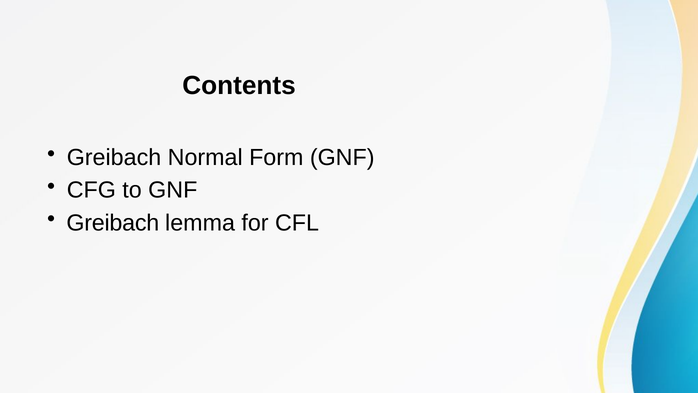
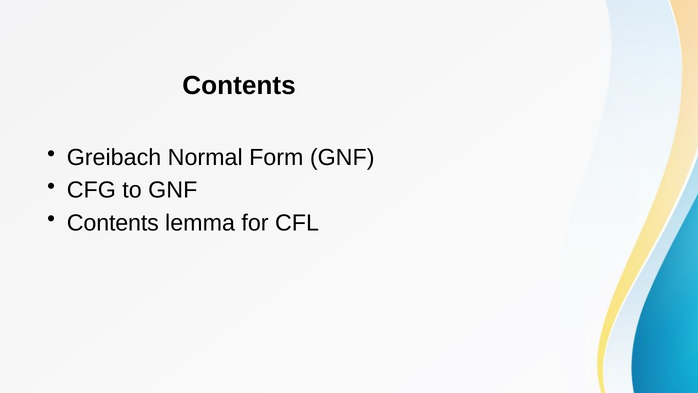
Greibach at (113, 223): Greibach -> Contents
